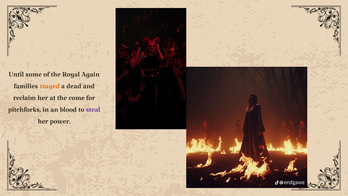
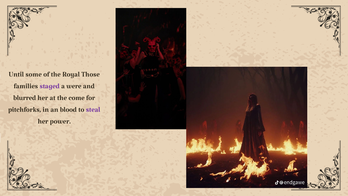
Again: Again -> Those
staged colour: orange -> purple
dead: dead -> were
reclaim: reclaim -> blurred
